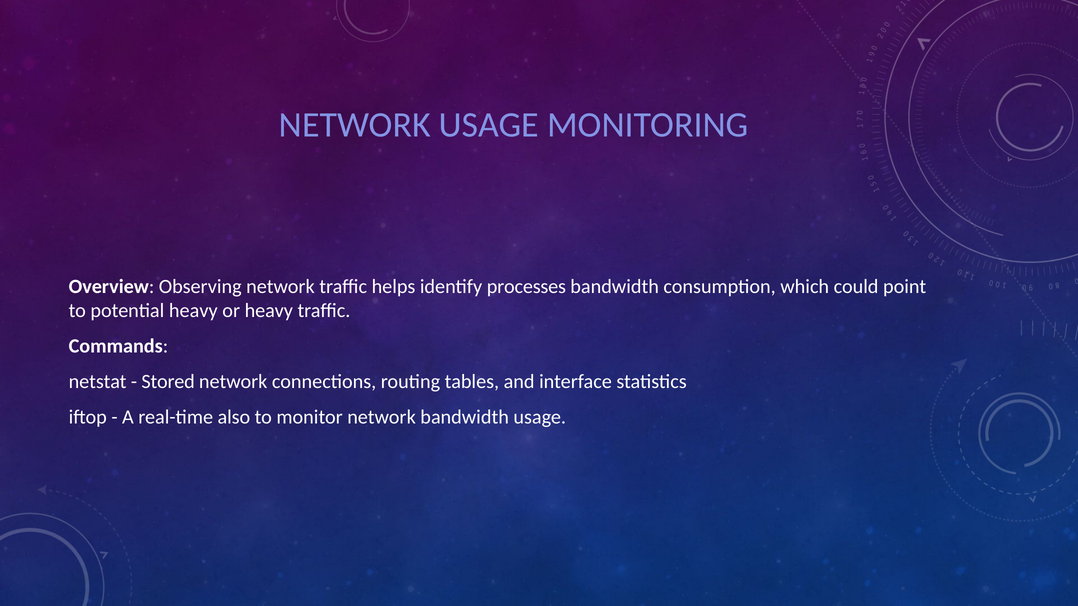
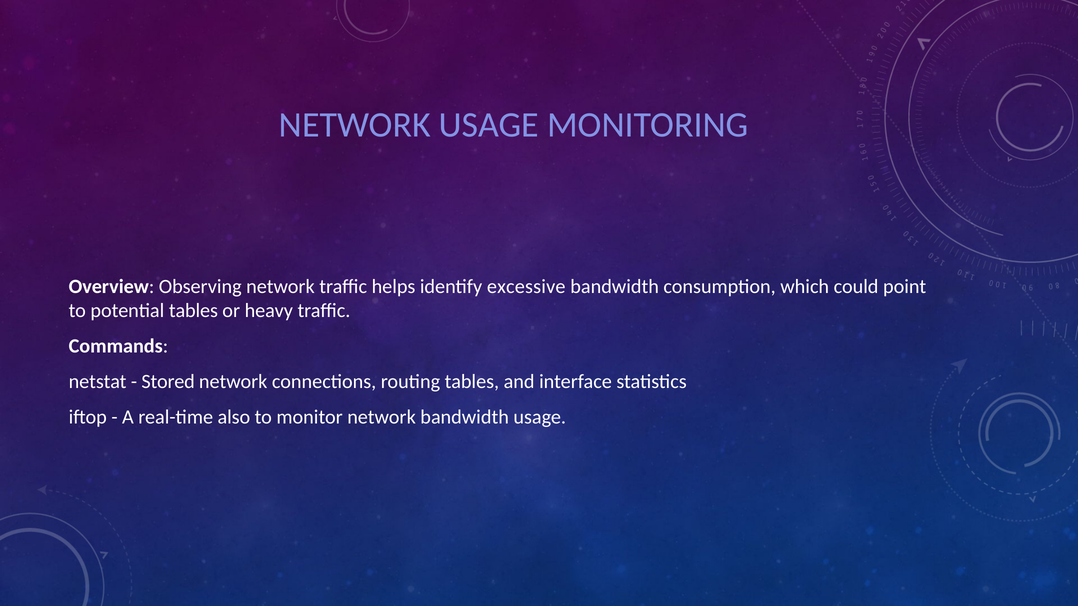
processes: processes -> excessive
potential heavy: heavy -> tables
